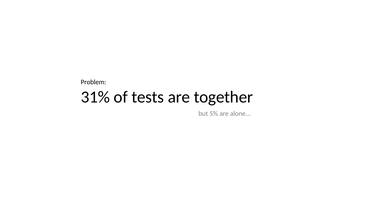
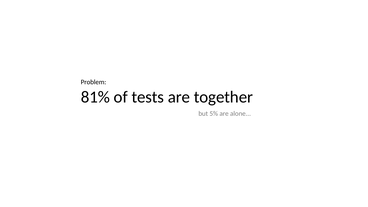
31%: 31% -> 81%
